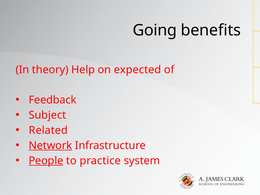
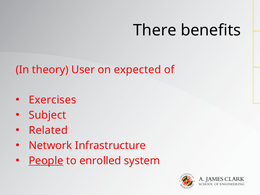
Going: Going -> There
Help: Help -> User
Feedback: Feedback -> Exercises
Network underline: present -> none
practice: practice -> enrolled
